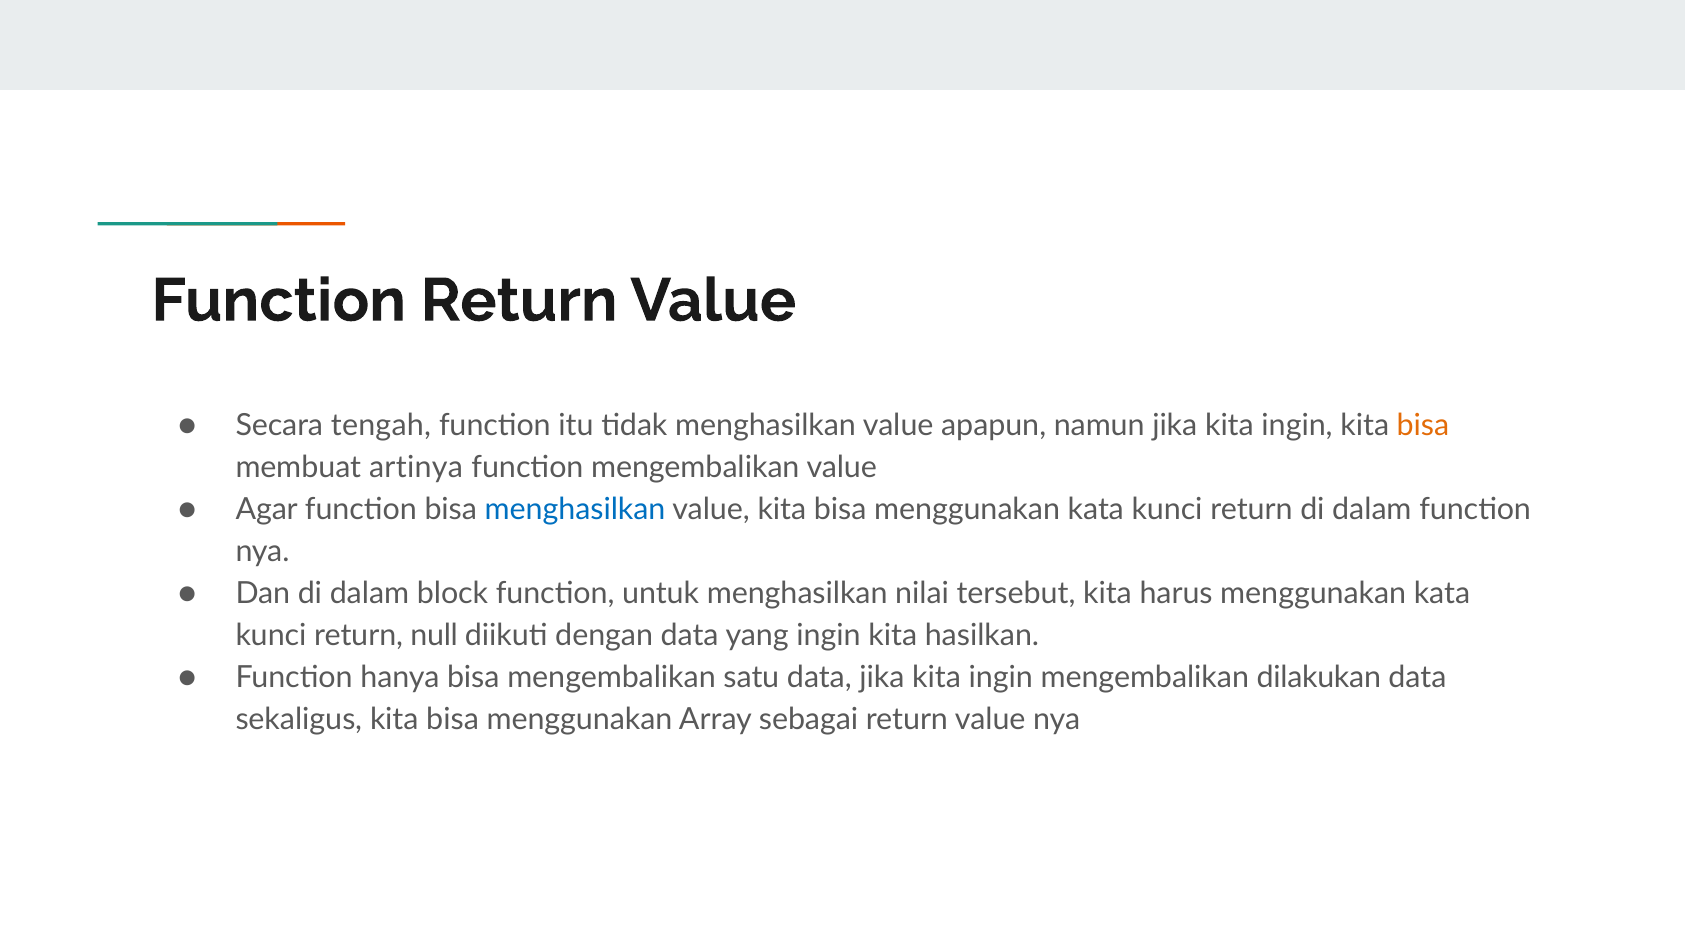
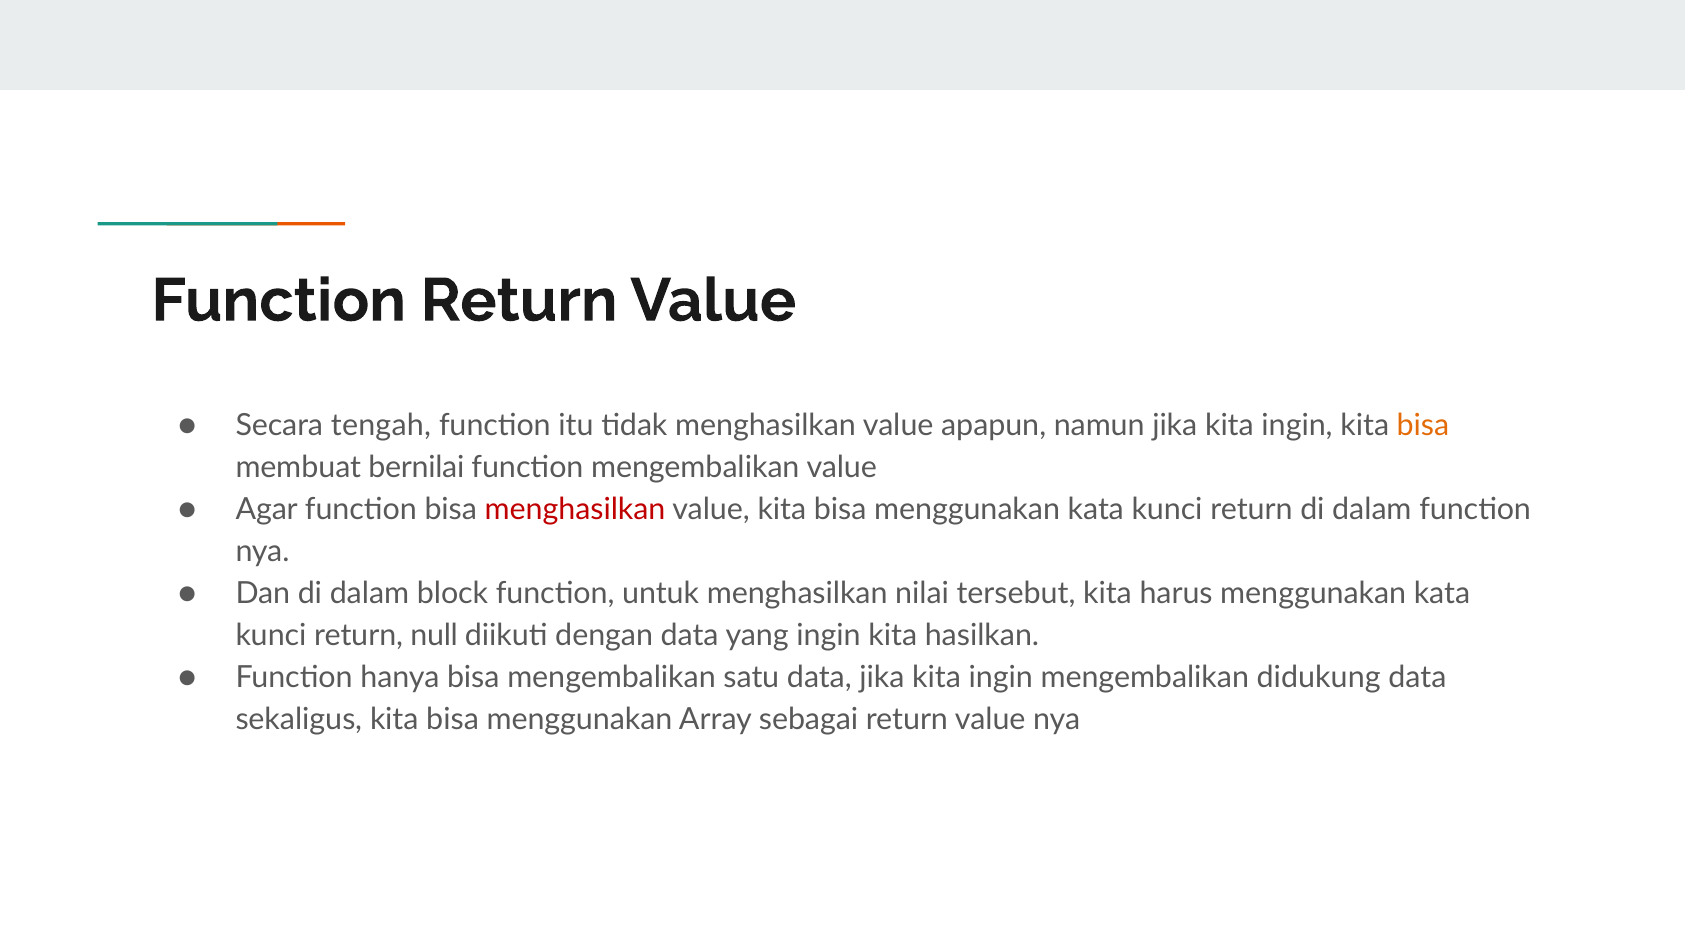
artinya: artinya -> bernilai
menghasilkan at (575, 510) colour: blue -> red
dilakukan: dilakukan -> didukung
